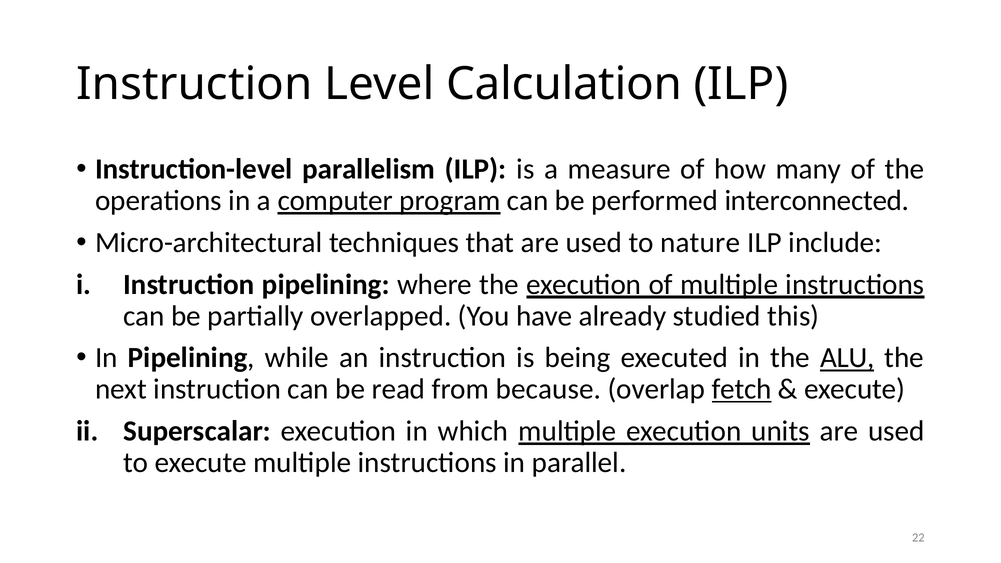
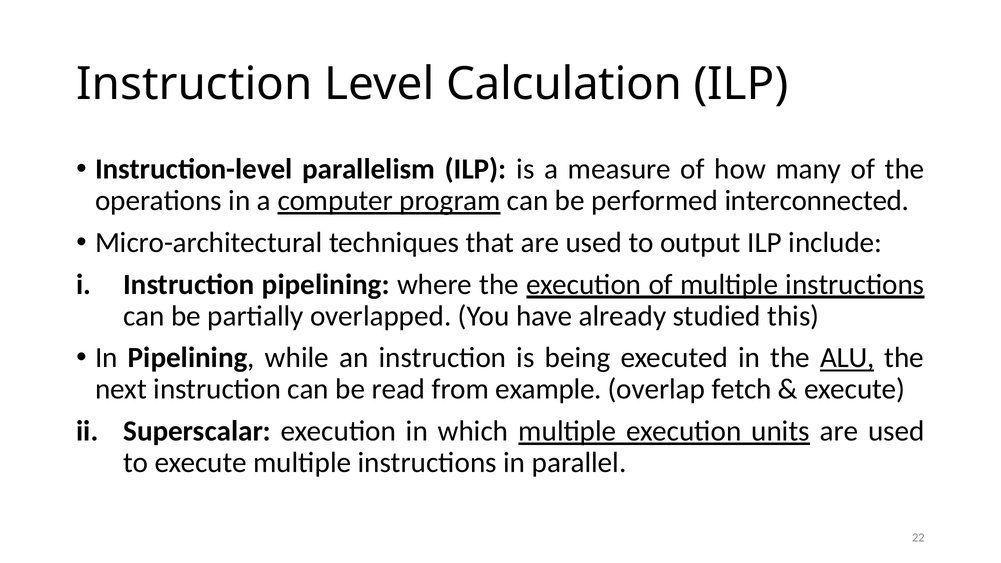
nature: nature -> output
because: because -> example
fetch underline: present -> none
